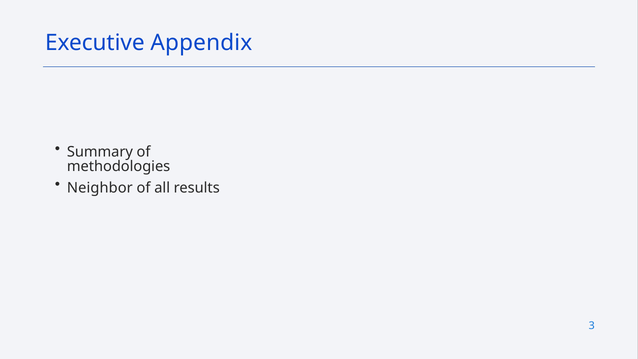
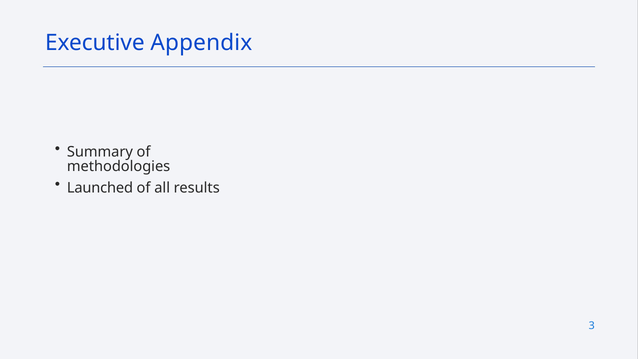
Neighbor: Neighbor -> Launched
